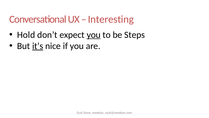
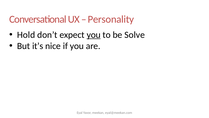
Interesting: Interesting -> Personality
Steps: Steps -> Solve
it’s underline: present -> none
